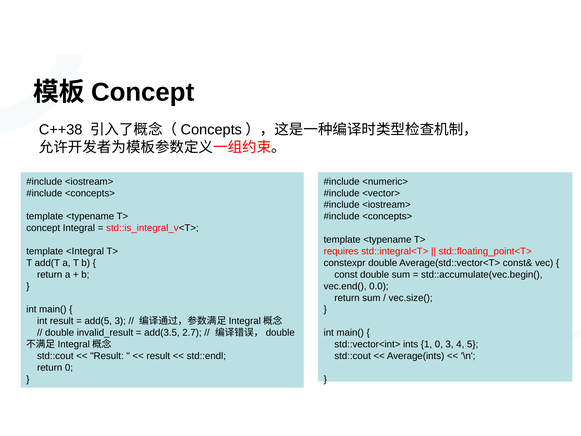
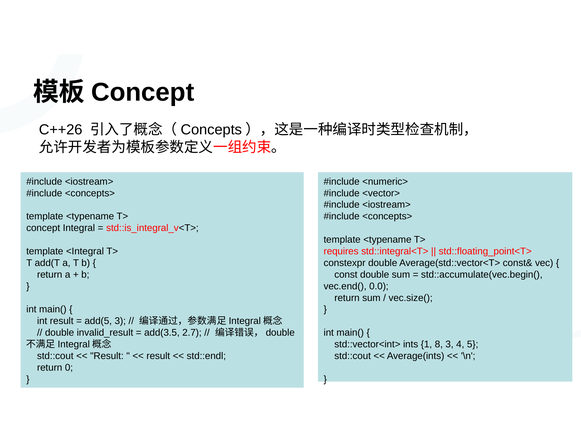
C++38: C++38 -> C++26
1 0: 0 -> 8
